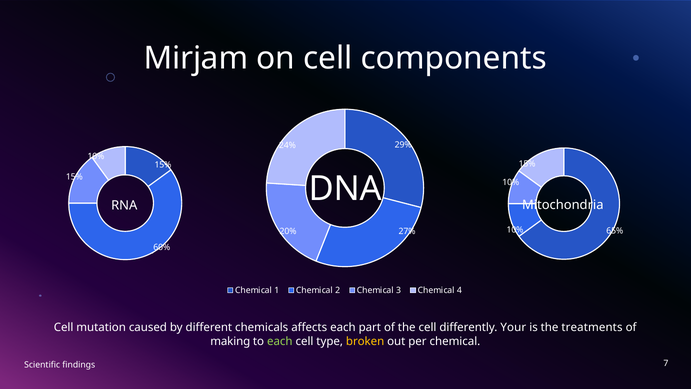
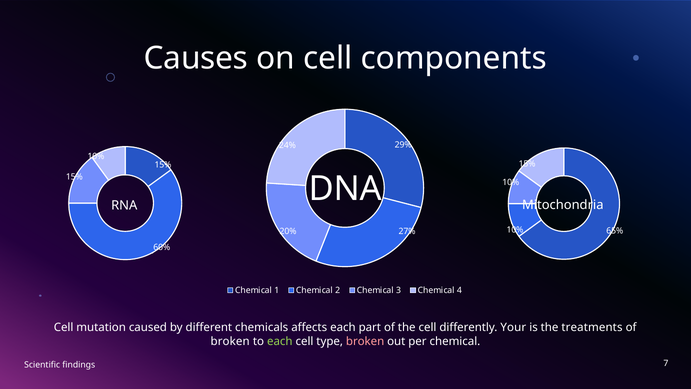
Mirjam: Mirjam -> Causes
making at (230, 341): making -> broken
broken at (365, 341) colour: yellow -> pink
